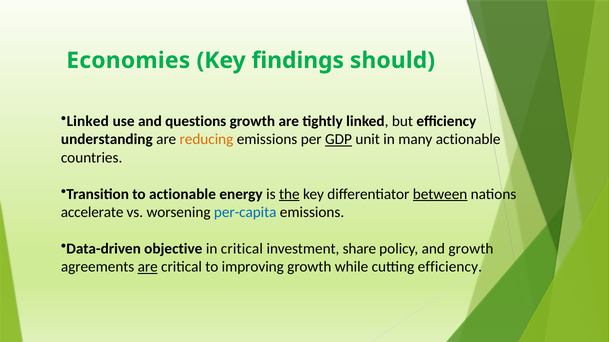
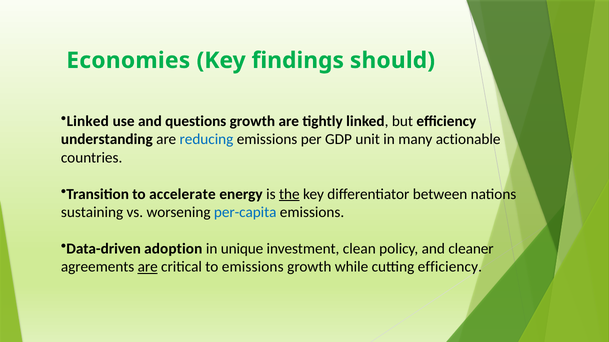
reducing colour: orange -> blue
GDP underline: present -> none
to actionable: actionable -> accelerate
between underline: present -> none
accelerate: accelerate -> sustaining
objective: objective -> adoption
in critical: critical -> unique
share: share -> clean
and growth: growth -> cleaner
to improving: improving -> emissions
